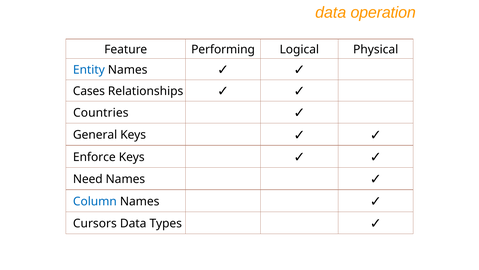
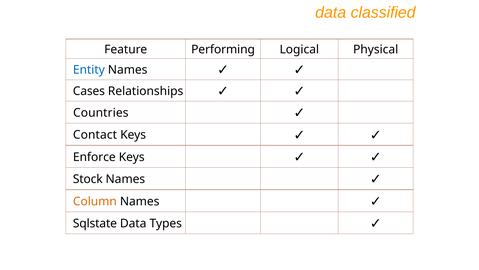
operation: operation -> classified
General: General -> Contact
Need: Need -> Stock
Column colour: blue -> orange
Cursors: Cursors -> Sqlstate
